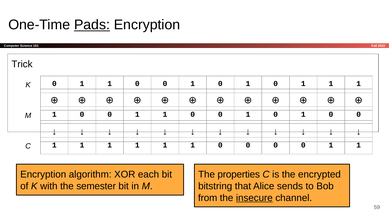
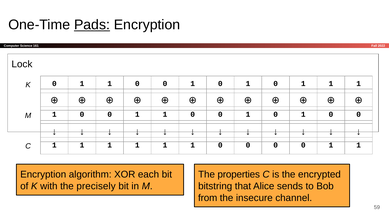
Trick: Trick -> Lock
semester: semester -> precisely
insecure underline: present -> none
